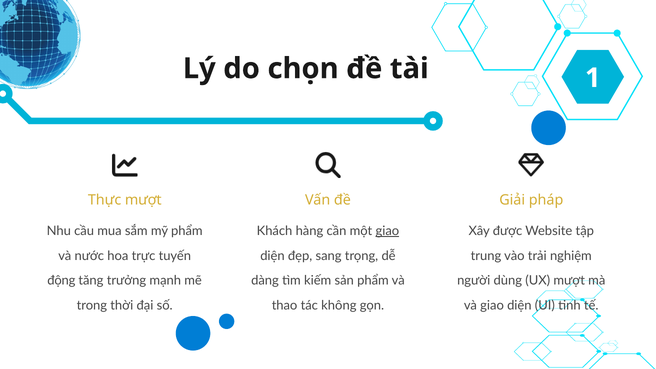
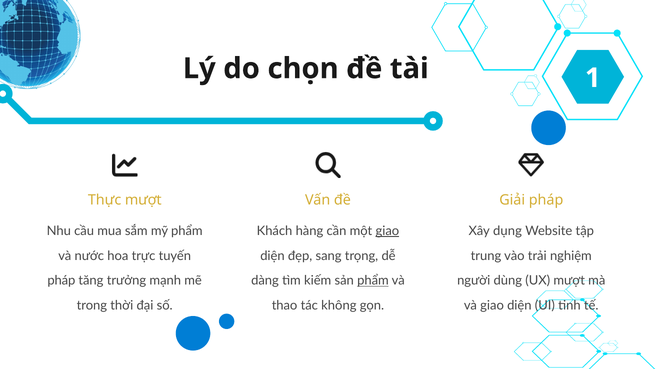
được: được -> dụng
động at (61, 281): động -> pháp
phẩm at (373, 281) underline: none -> present
